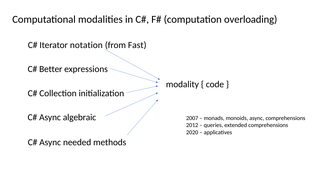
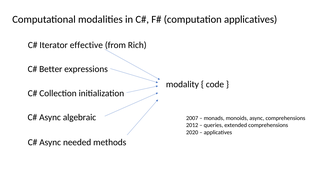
computation overloading: overloading -> applicatives
notation: notation -> effective
Fast: Fast -> Rich
